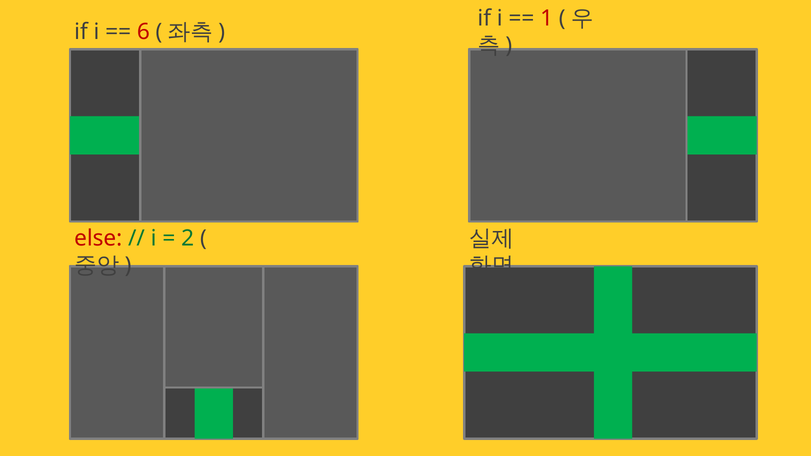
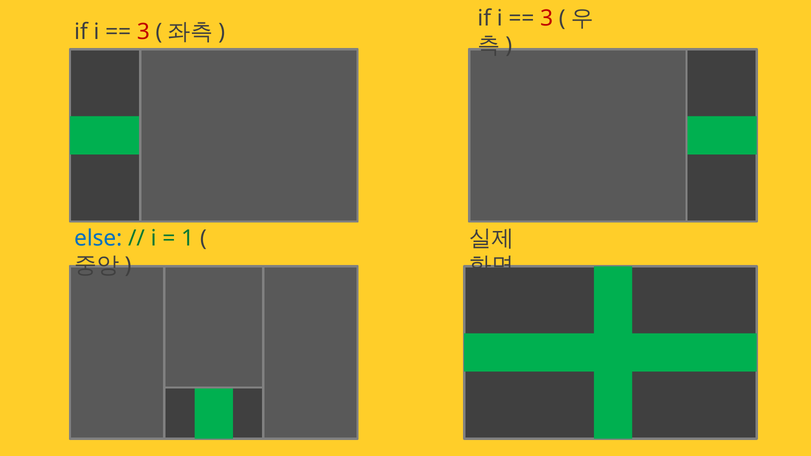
1 at (547, 18): 1 -> 3
6 at (143, 32): 6 -> 3
else colour: red -> blue
2: 2 -> 1
